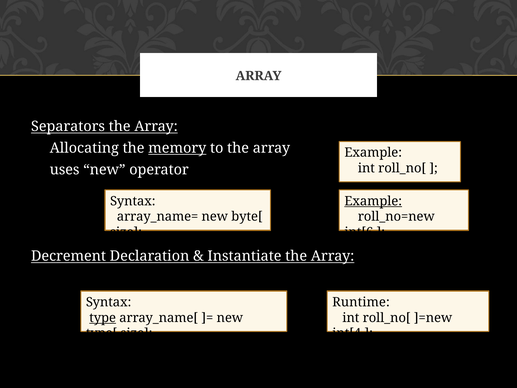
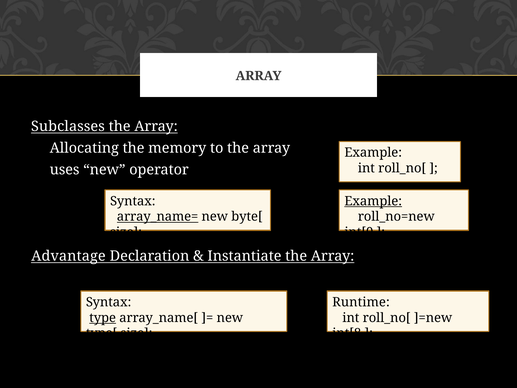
Separators: Separators -> Subclasses
memory underline: present -> none
array_name= underline: none -> present
int[6: int[6 -> int[0
Decrement: Decrement -> Advantage
int[4: int[4 -> int[8
